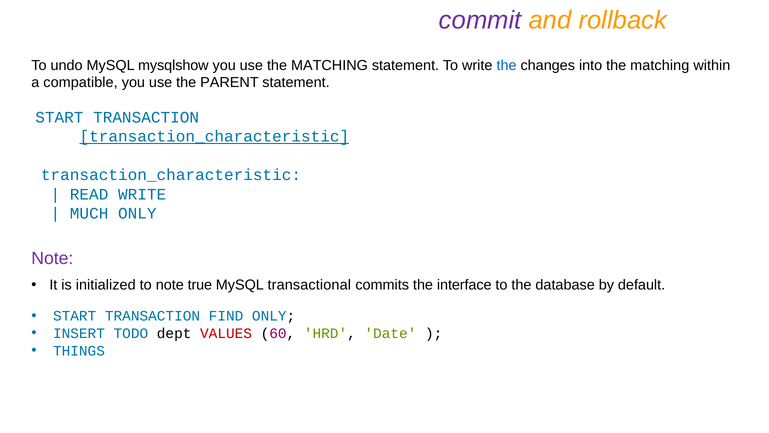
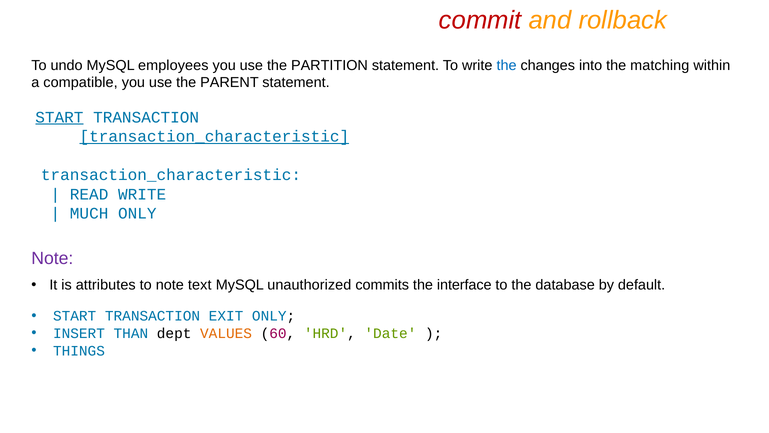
commit colour: purple -> red
mysqlshow: mysqlshow -> employees
use the MATCHING: MATCHING -> PARTITION
START at (59, 117) underline: none -> present
initialized: initialized -> attributes
true: true -> text
transactional: transactional -> unauthorized
FIND: FIND -> EXIT
TODO: TODO -> THAN
VALUES colour: red -> orange
